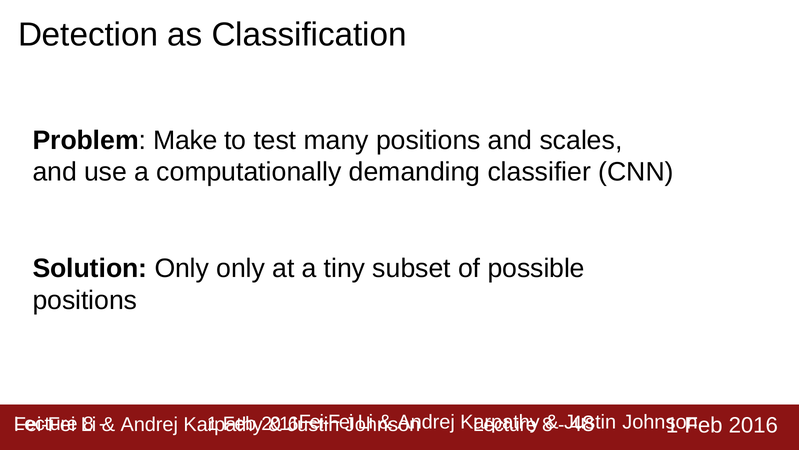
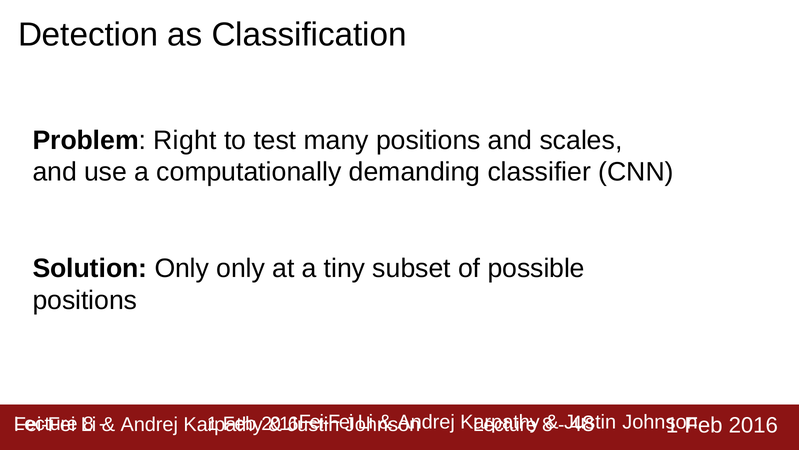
Make: Make -> Right
